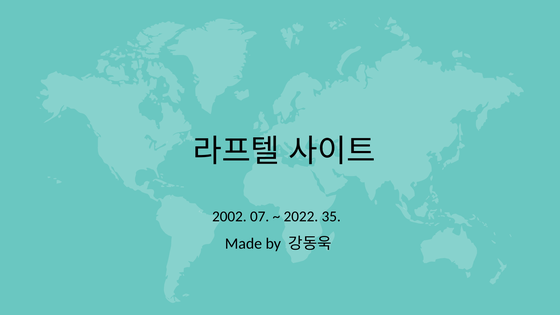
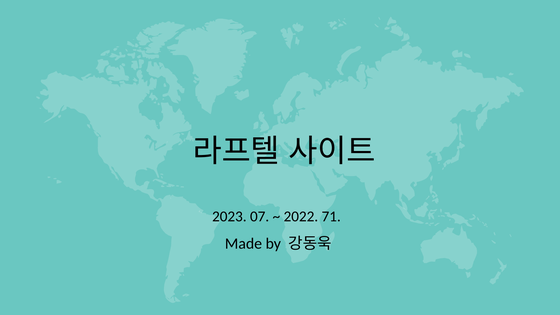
2002: 2002 -> 2023
35: 35 -> 71
